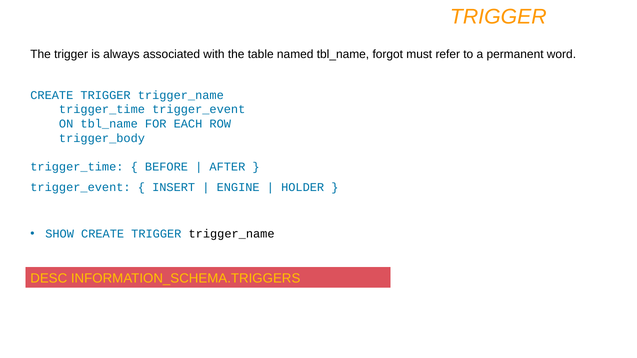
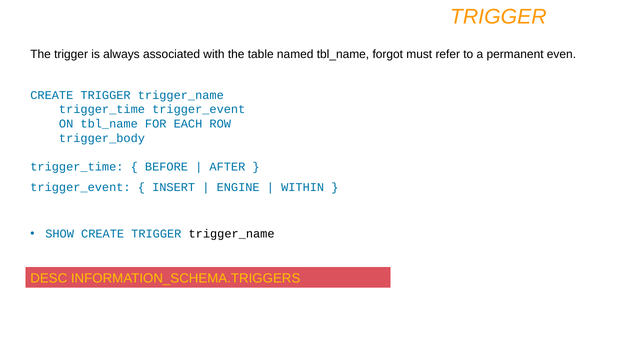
word: word -> even
HOLDER: HOLDER -> WITHIN
